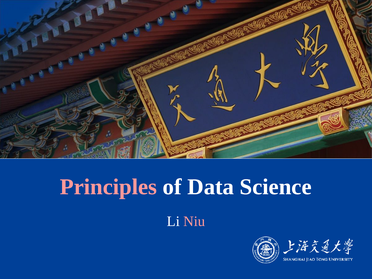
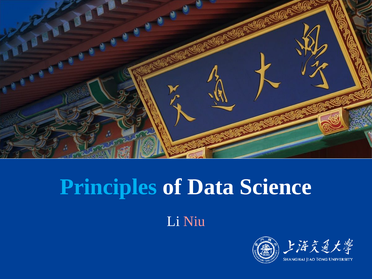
Principles colour: pink -> light blue
